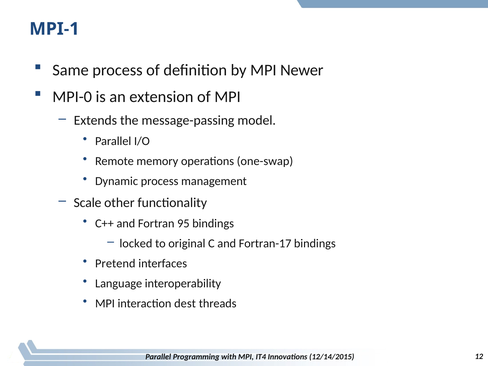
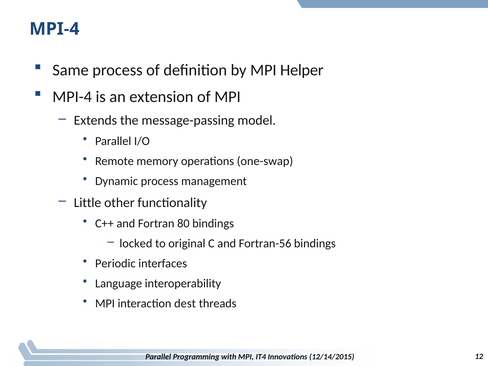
MPI-1 at (54, 29): MPI-1 -> MPI-4
Newer: Newer -> Helper
MPI-0 at (72, 97): MPI-0 -> MPI-4
Scale: Scale -> Little
95: 95 -> 80
Fortran-17: Fortran-17 -> Fortran-56
Pretend: Pretend -> Periodic
